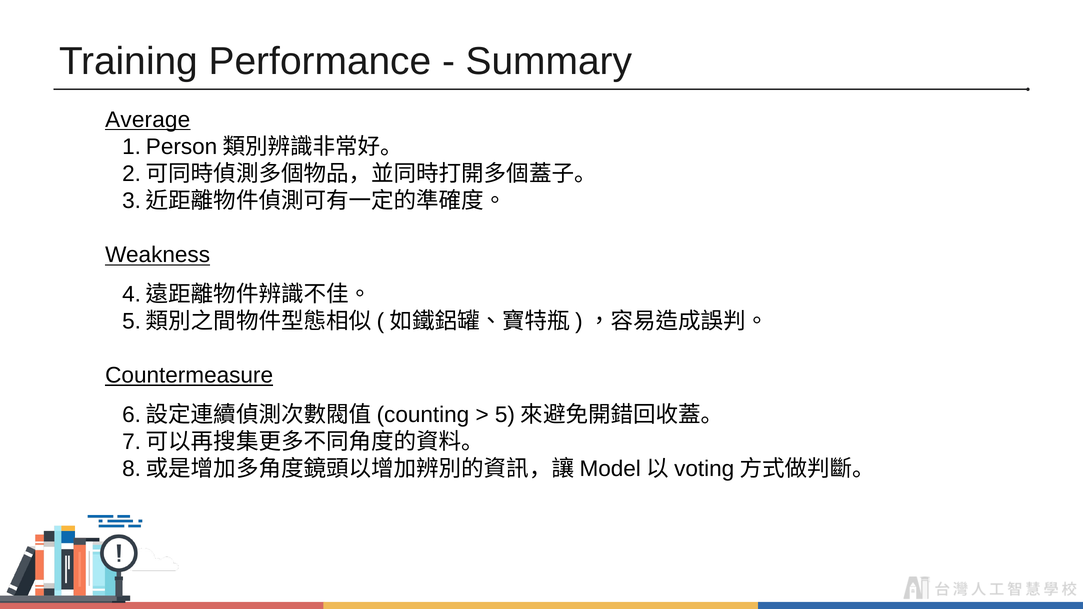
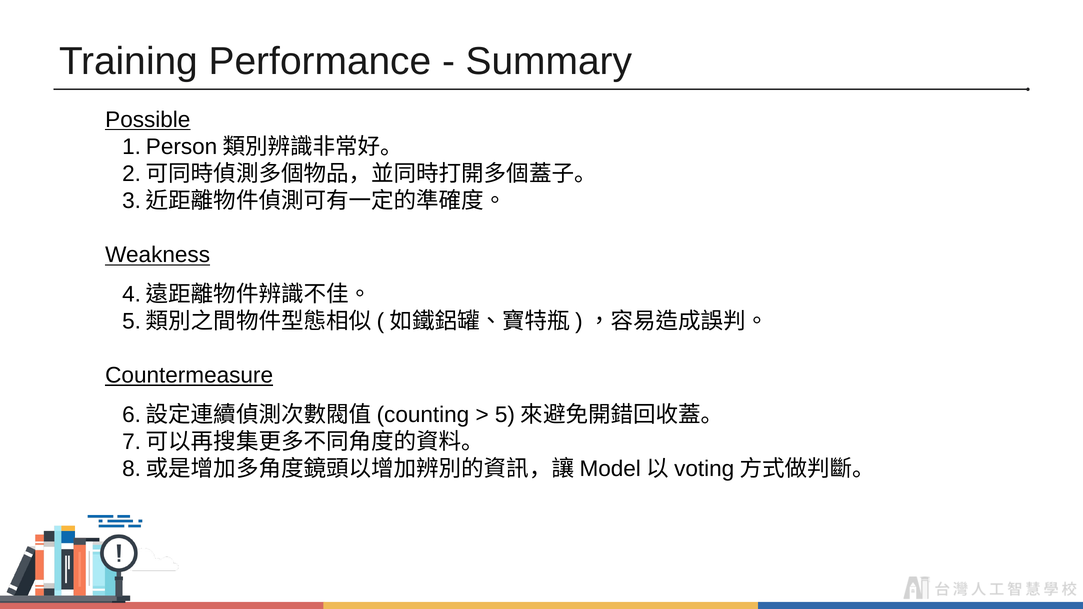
Average: Average -> Possible
